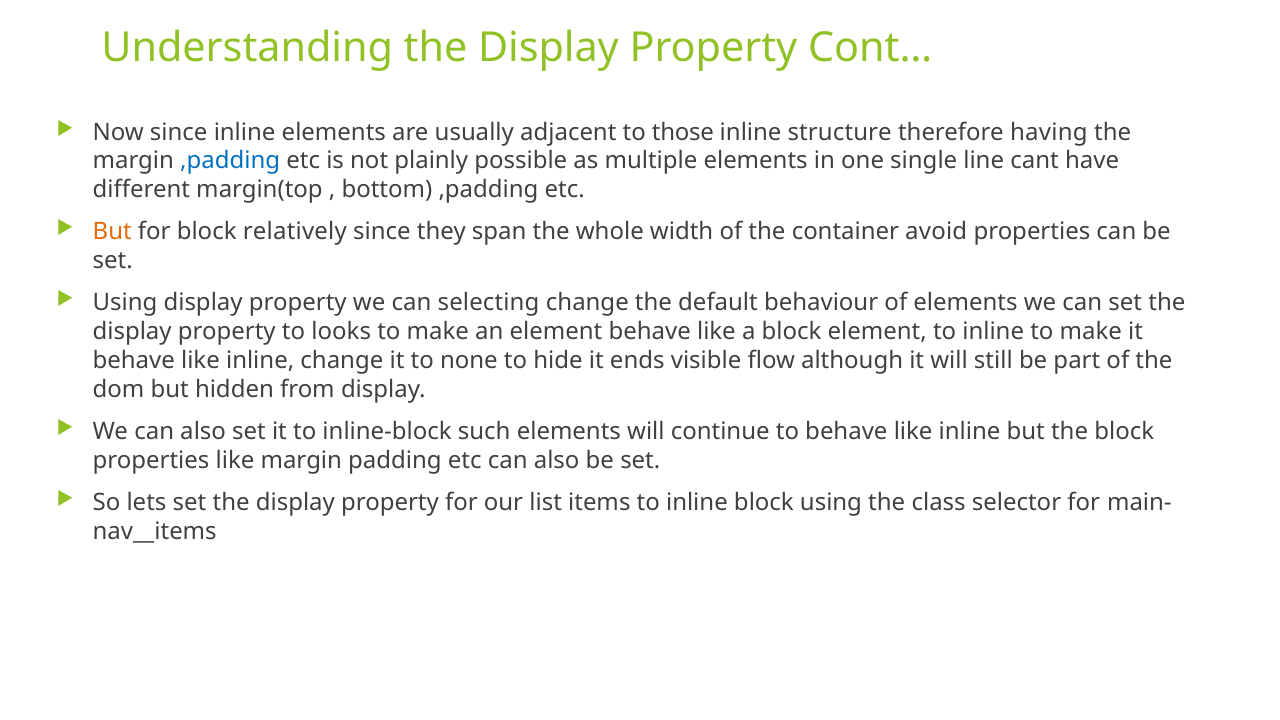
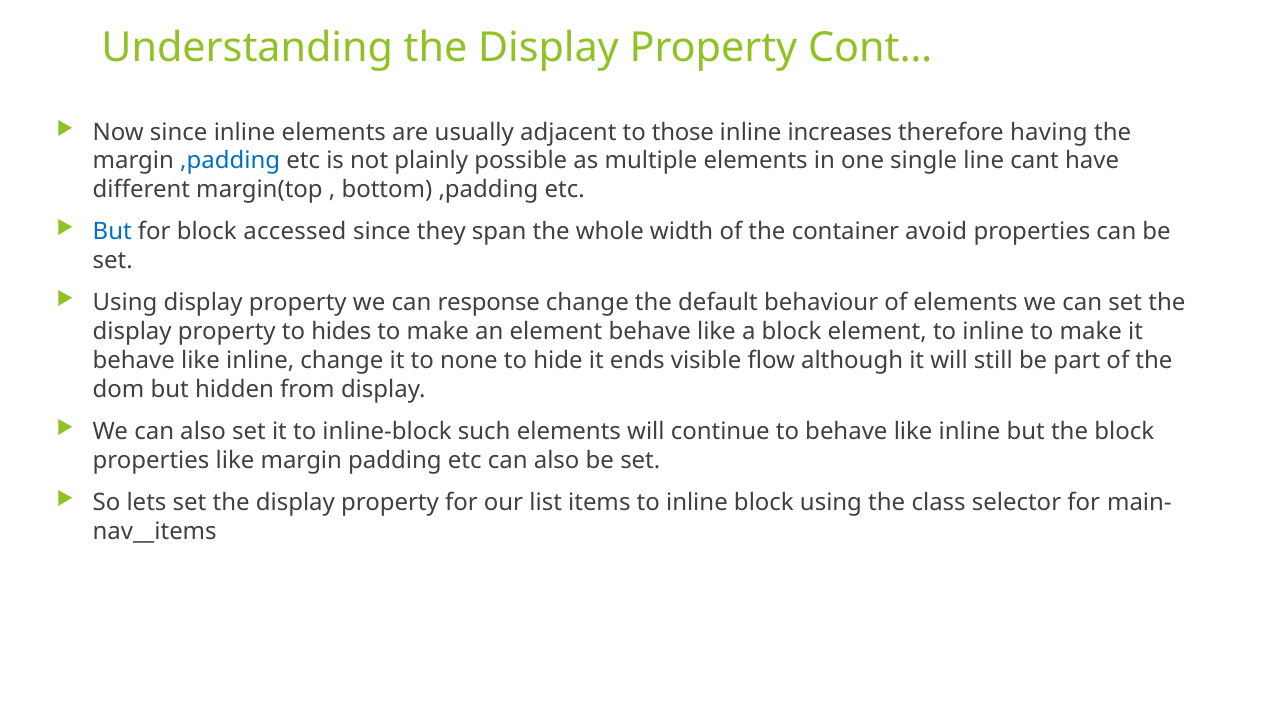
structure: structure -> increases
But at (112, 232) colour: orange -> blue
relatively: relatively -> accessed
selecting: selecting -> response
looks: looks -> hides
